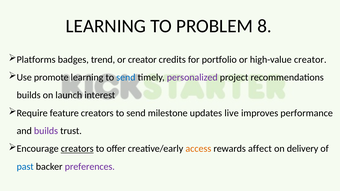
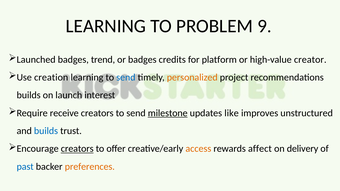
8: 8 -> 9
Platforms: Platforms -> Launched
or creator: creator -> badges
portfolio: portfolio -> platform
promote: promote -> creation
personalized colour: purple -> orange
feature: feature -> receive
milestone underline: none -> present
live: live -> like
performance: performance -> unstructured
builds at (46, 131) colour: purple -> blue
preferences colour: purple -> orange
